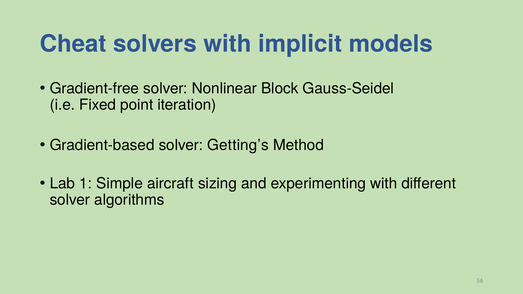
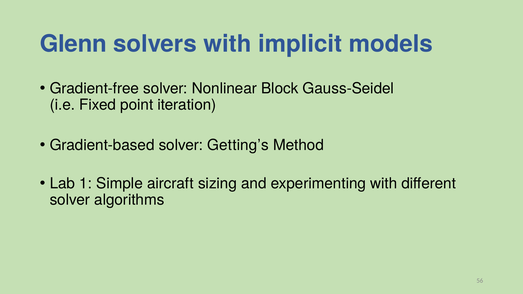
Cheat: Cheat -> Glenn
